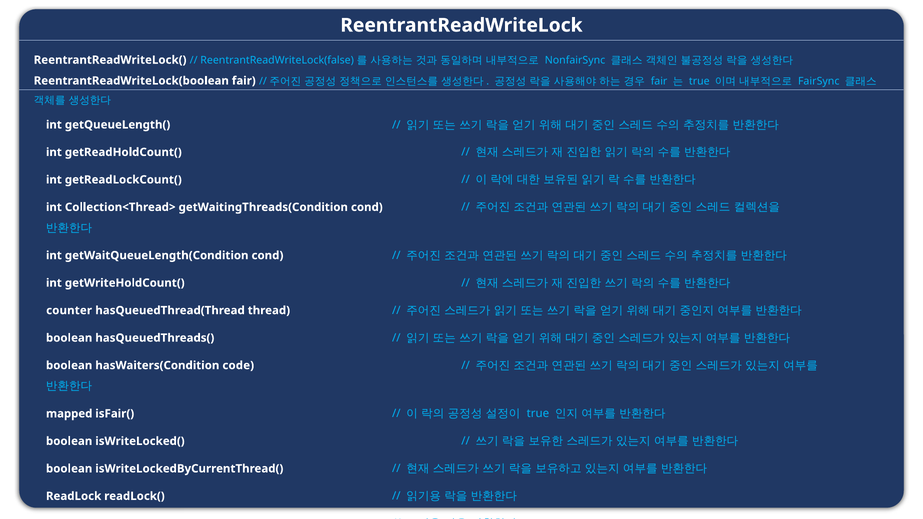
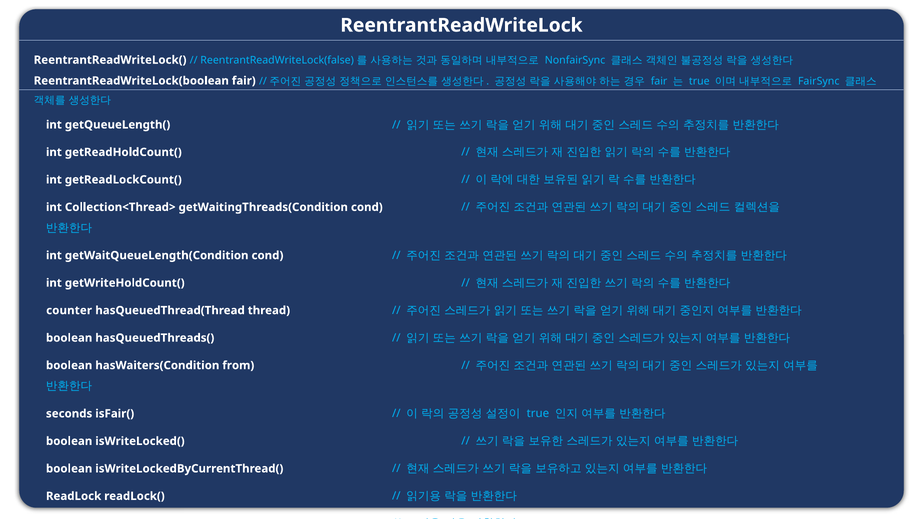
code: code -> from
mapped: mapped -> seconds
